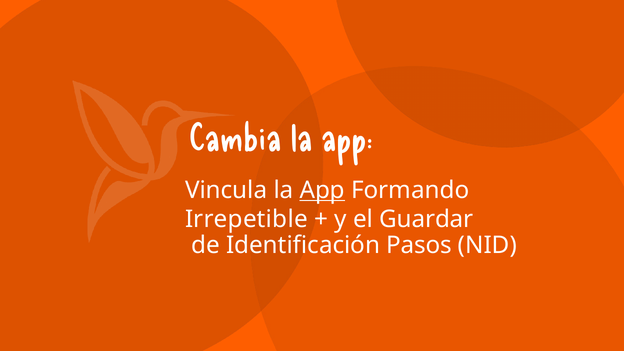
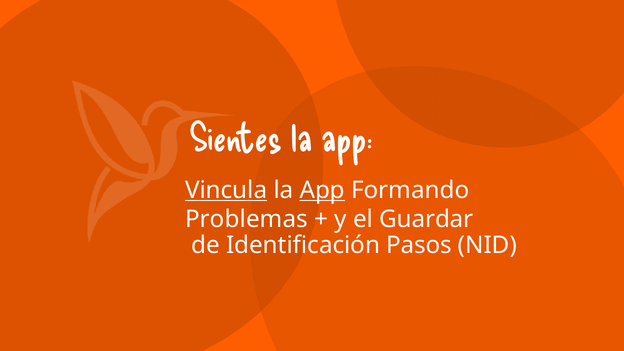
Cambia: Cambia -> Sientes
Vincula underline: none -> present
Irrepetible: Irrepetible -> Problemas
